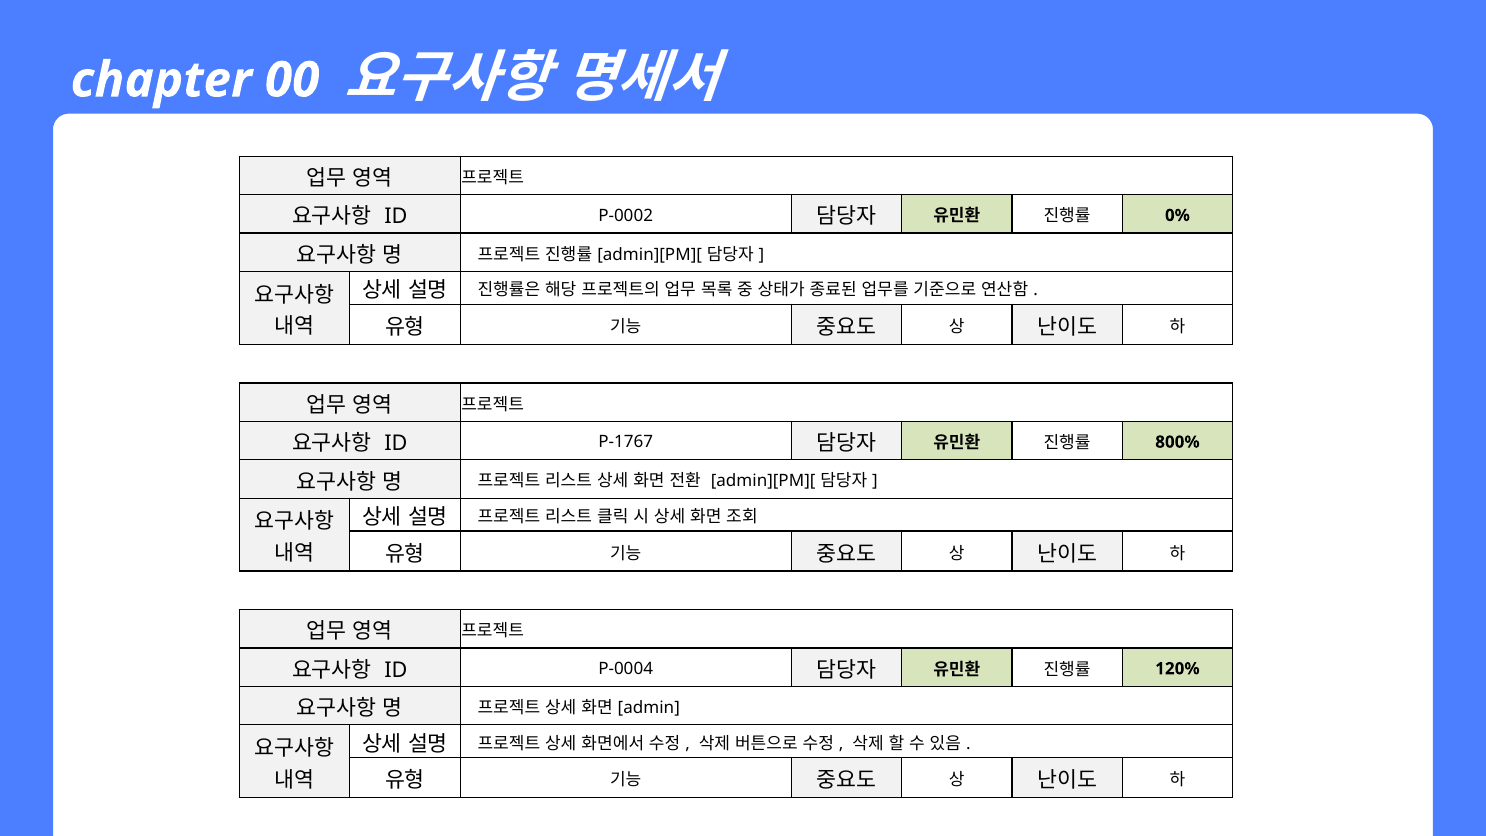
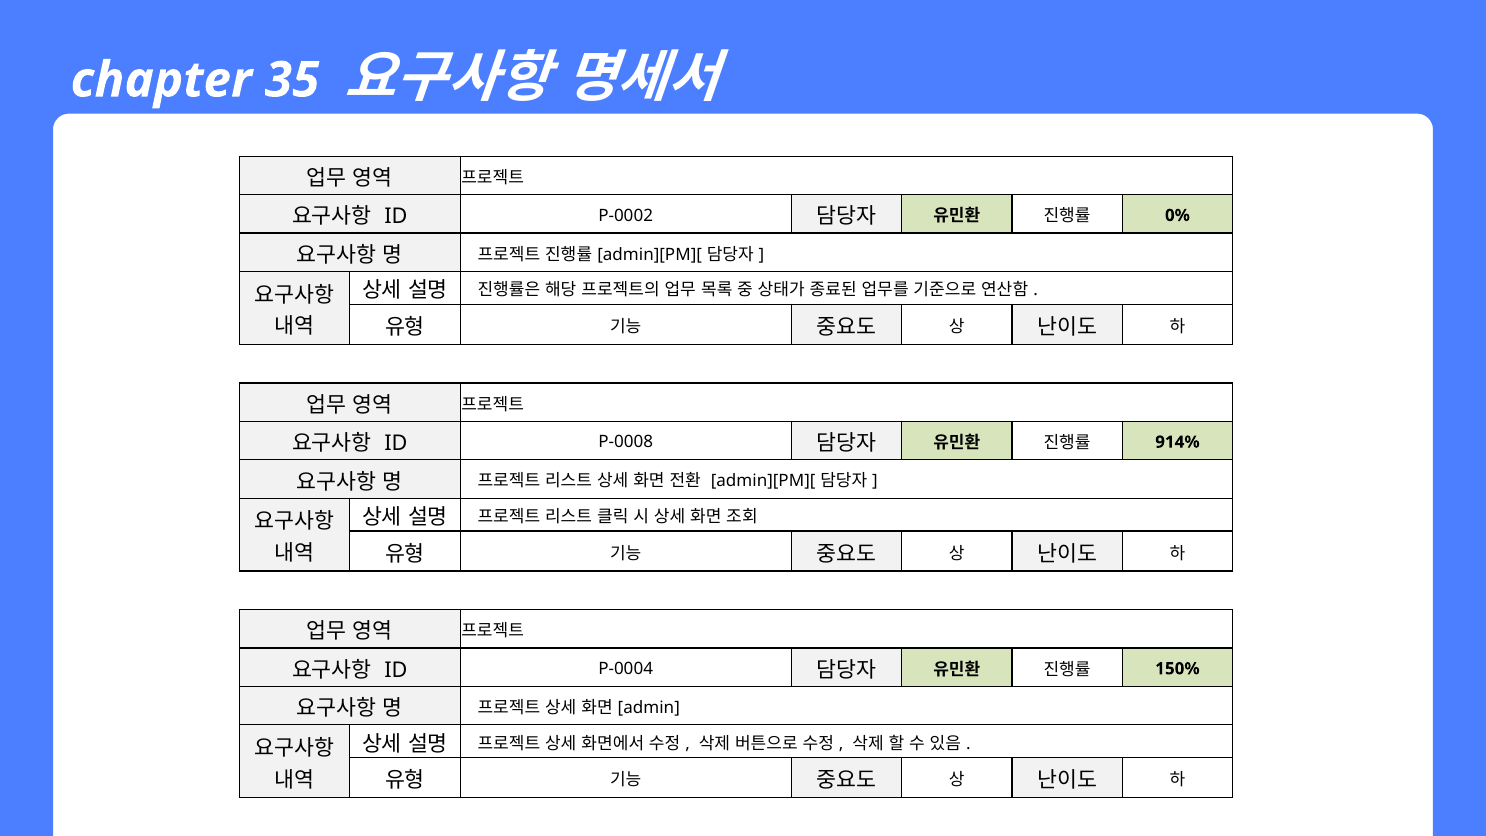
00: 00 -> 35
P-1767: P-1767 -> P-0008
800%: 800% -> 914%
120%: 120% -> 150%
